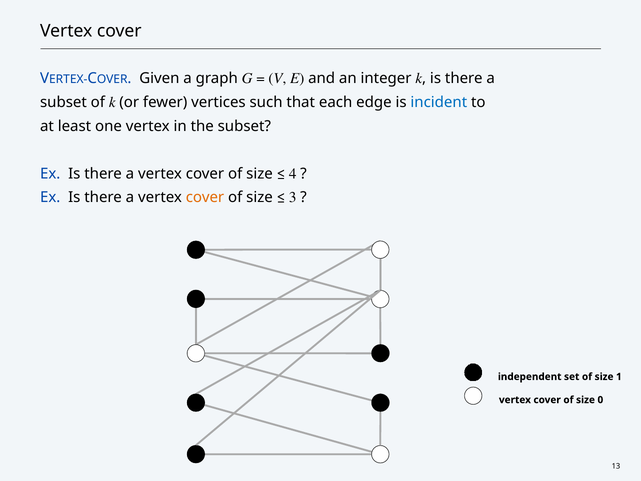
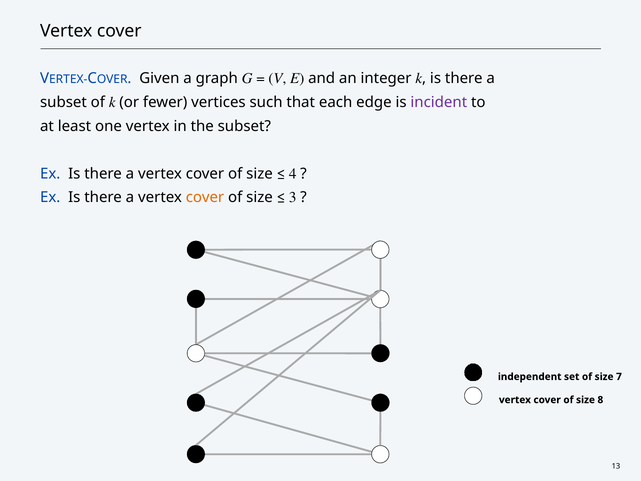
incident colour: blue -> purple
1: 1 -> 7
0: 0 -> 8
